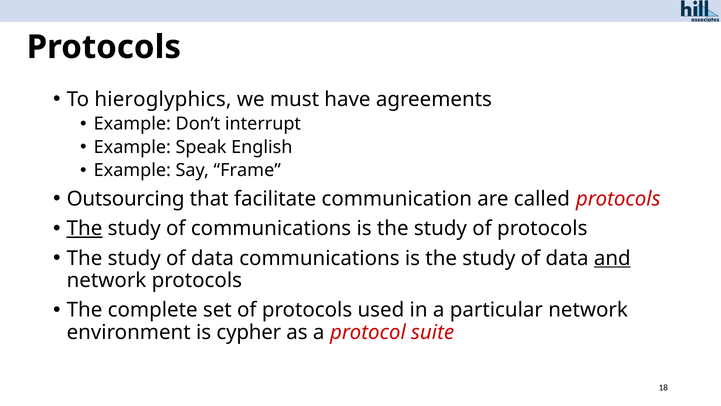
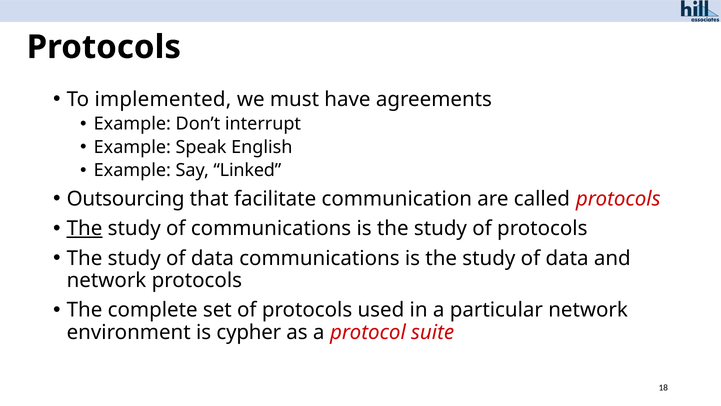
hieroglyphics: hieroglyphics -> implemented
Frame: Frame -> Linked
and underline: present -> none
